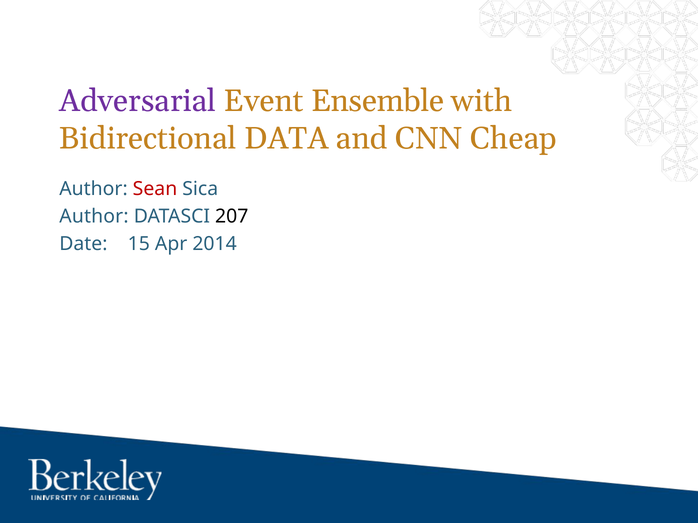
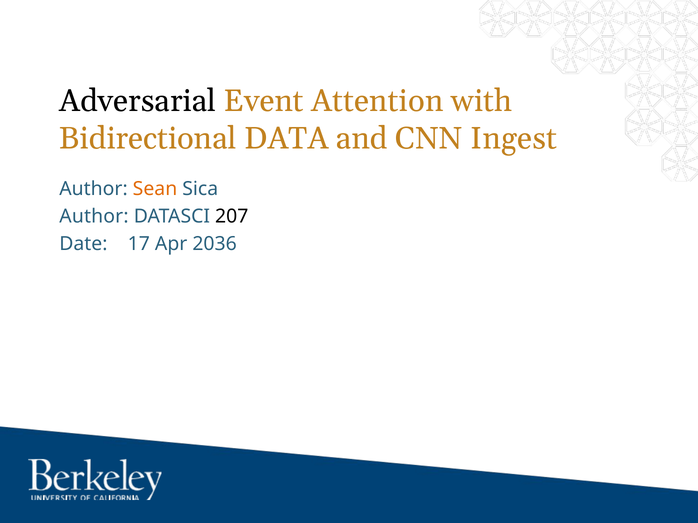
Adversarial colour: purple -> black
Ensemble: Ensemble -> Attention
Cheap: Cheap -> Ingest
Sean colour: red -> orange
15: 15 -> 17
2014: 2014 -> 2036
